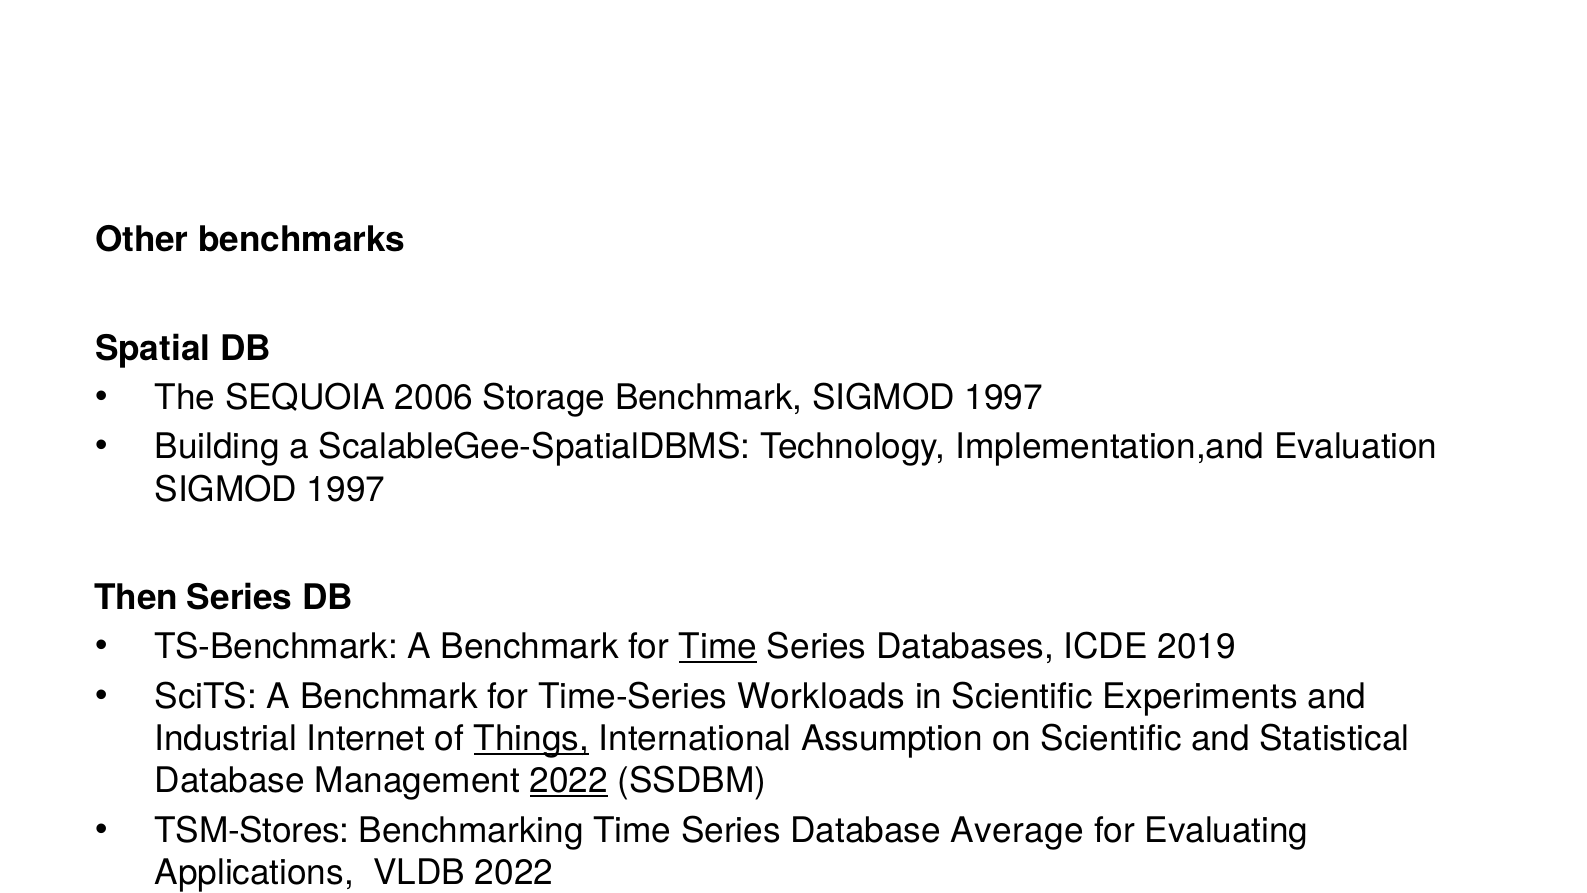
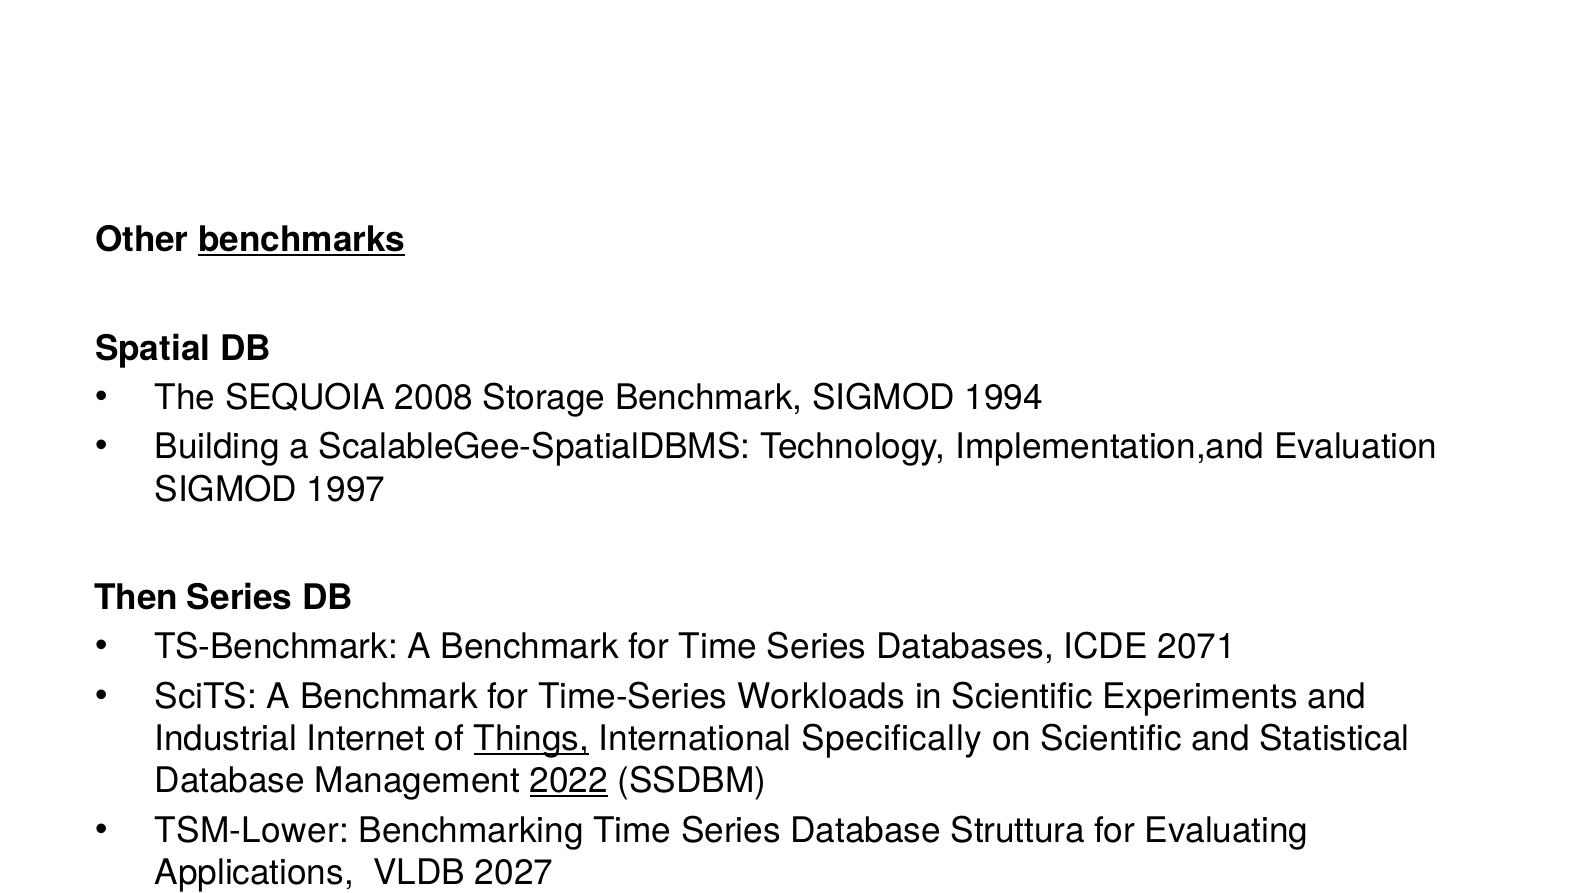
benchmarks underline: none -> present
2006: 2006 -> 2008
Benchmark SIGMOD 1997: 1997 -> 1994
Time at (718, 647) underline: present -> none
ICDE 2019: 2019 -> 2071
Assumption: Assumption -> Specifically
TSM-Stores: TSM-Stores -> TSM-Lower
Average: Average -> Struttura
VLDB 2022: 2022 -> 2027
